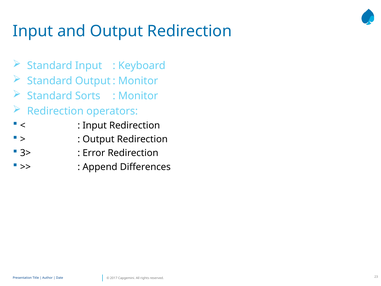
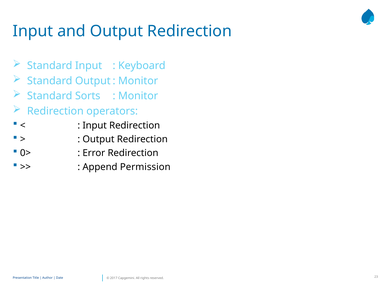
3>: 3> -> 0>
Differences: Differences -> Permission
